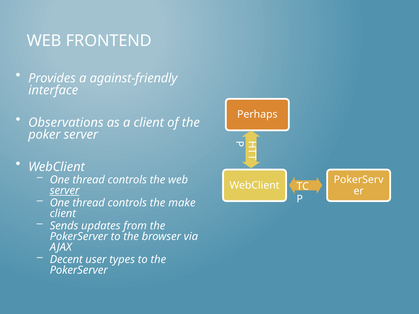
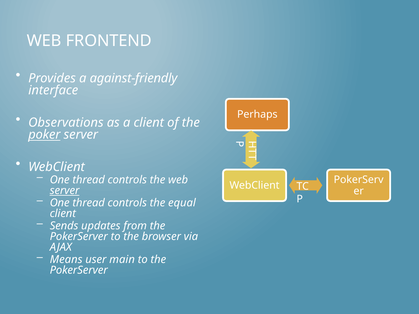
poker underline: none -> present
make: make -> equal
Decent: Decent -> Means
types: types -> main
